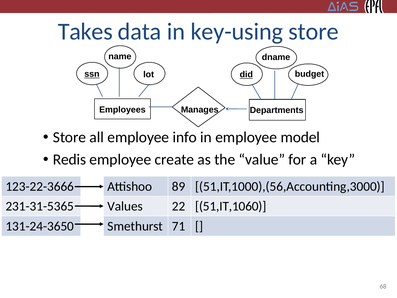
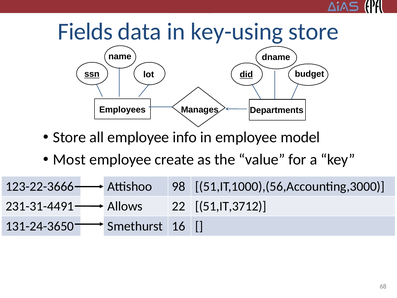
Takes: Takes -> Fields
Redis: Redis -> Most
89: 89 -> 98
231-31-5365: 231-31-5365 -> 231-31-4491
Values: Values -> Allows
51,IT,1060: 51,IT,1060 -> 51,IT,3712
71: 71 -> 16
